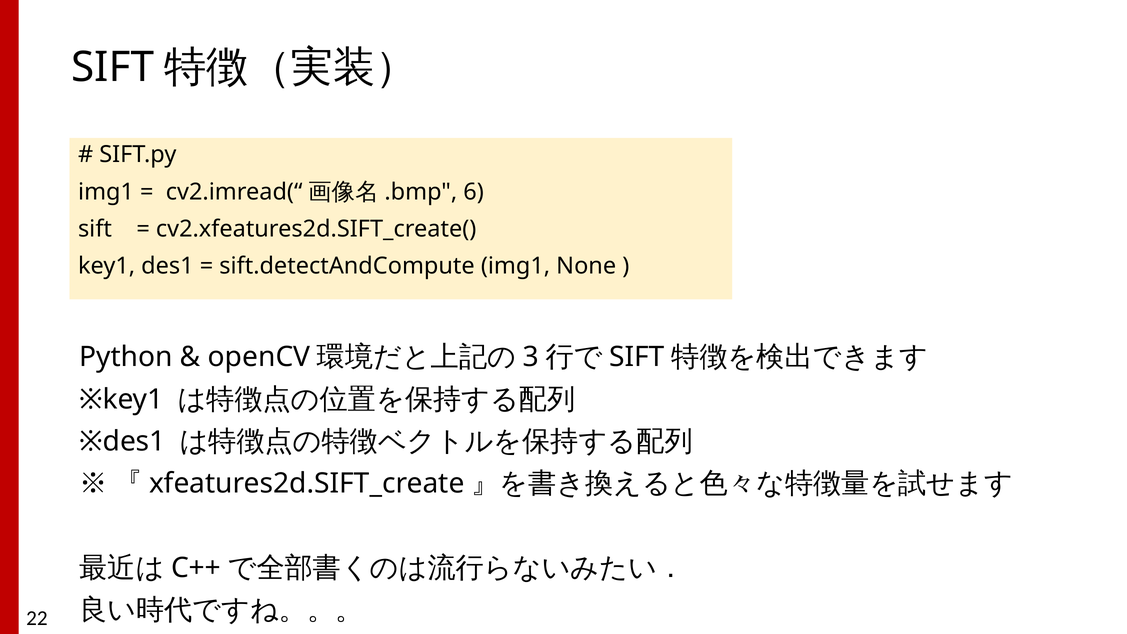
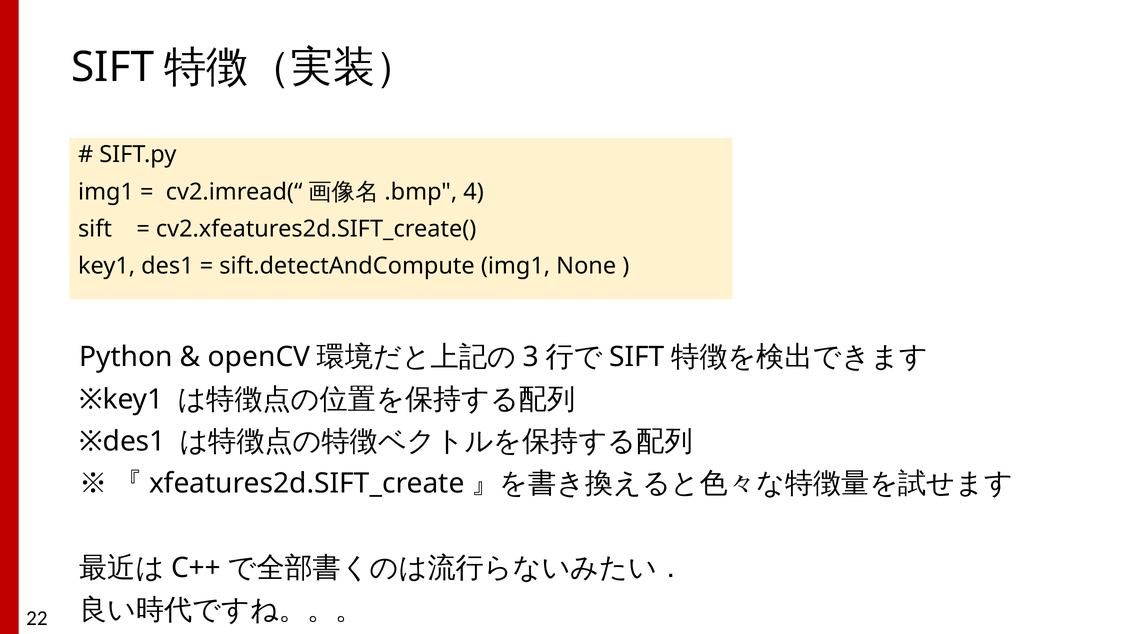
6: 6 -> 4
